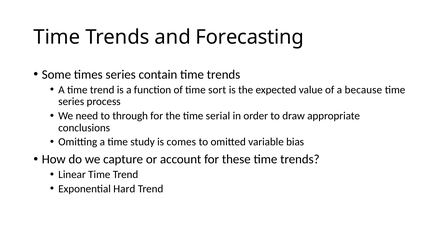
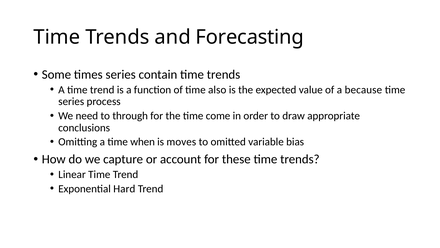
sort: sort -> also
serial: serial -> come
study: study -> when
comes: comes -> moves
